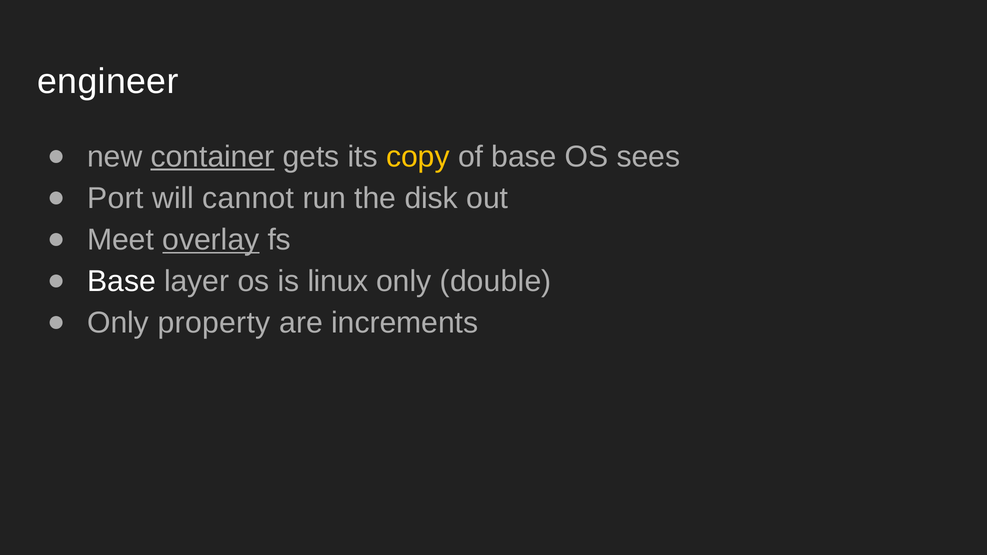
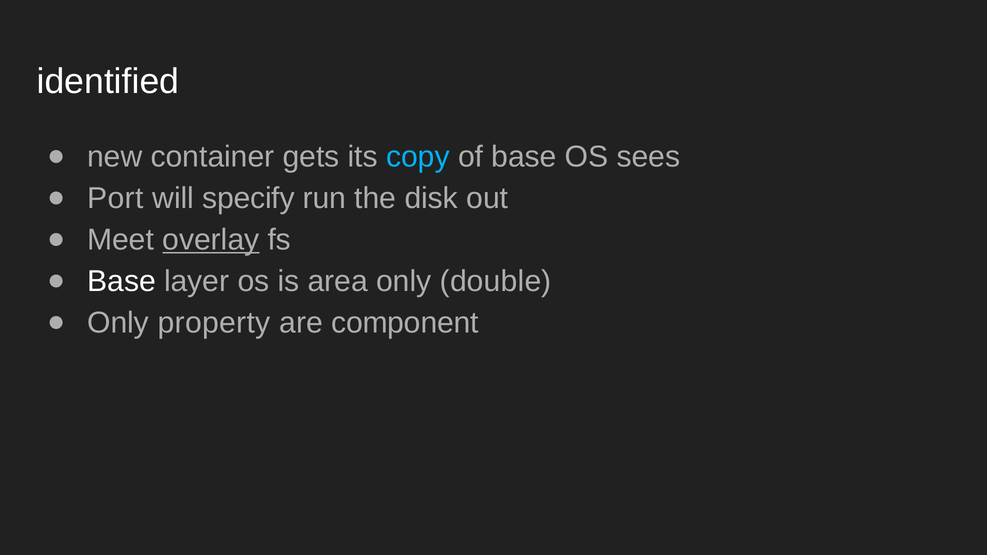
engineer: engineer -> identified
container underline: present -> none
copy colour: yellow -> light blue
cannot: cannot -> specify
linux: linux -> area
increments: increments -> component
